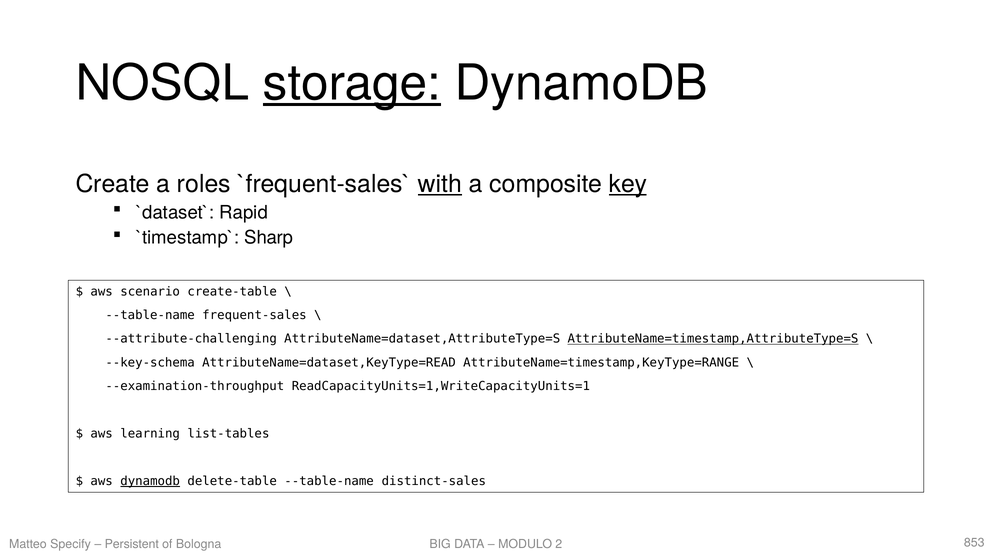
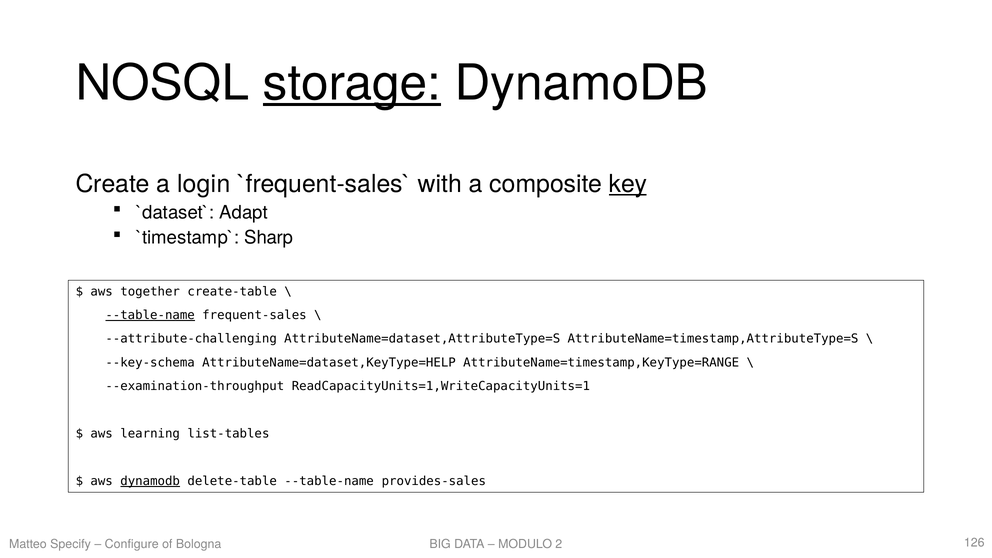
roles: roles -> login
with underline: present -> none
Rapid: Rapid -> Adapt
scenario: scenario -> together
--table-name at (150, 315) underline: none -> present
AttributeName=timestamp,AttributeType=S underline: present -> none
AttributeName=dataset,KeyType=READ: AttributeName=dataset,KeyType=READ -> AttributeName=dataset,KeyType=HELP
distinct-sales: distinct-sales -> provides-sales
Persistent: Persistent -> Configure
853: 853 -> 126
